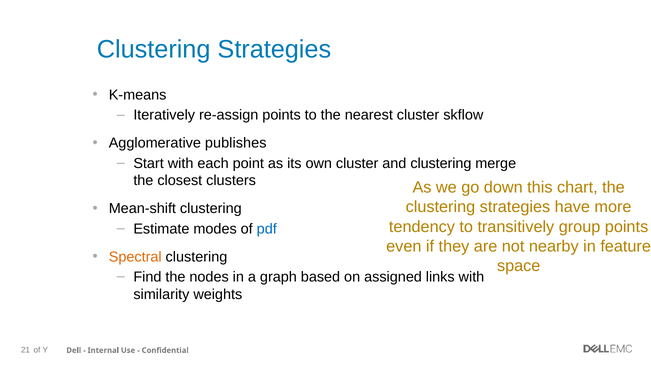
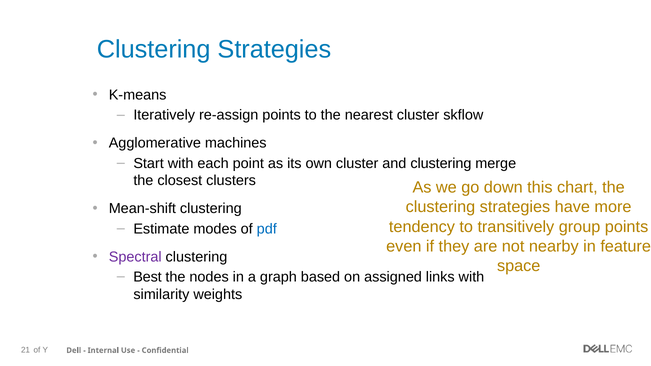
publishes: publishes -> machines
Spectral colour: orange -> purple
Find: Find -> Best
